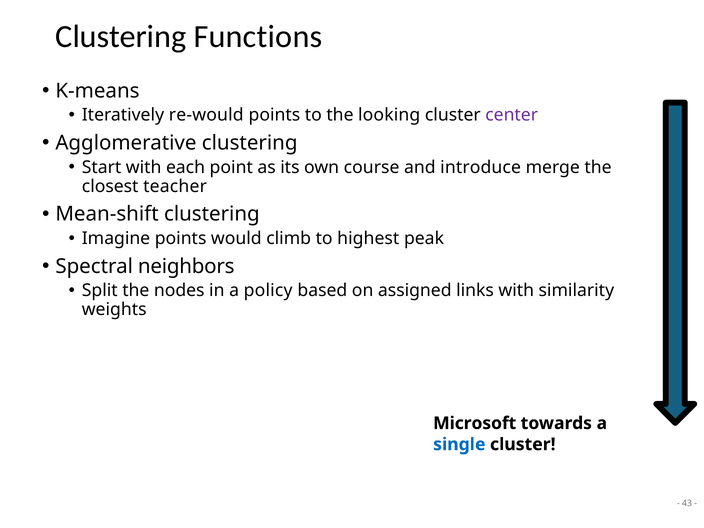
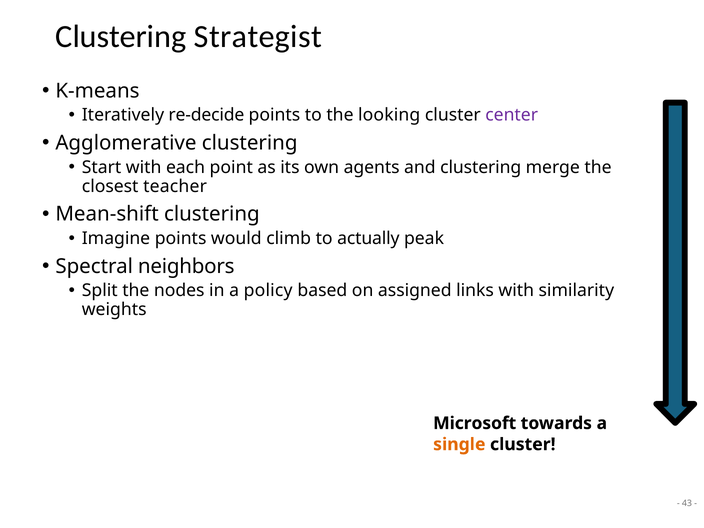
Functions: Functions -> Strategist
re-would: re-would -> re-decide
course: course -> agents
and introduce: introduce -> clustering
highest: highest -> actually
single colour: blue -> orange
